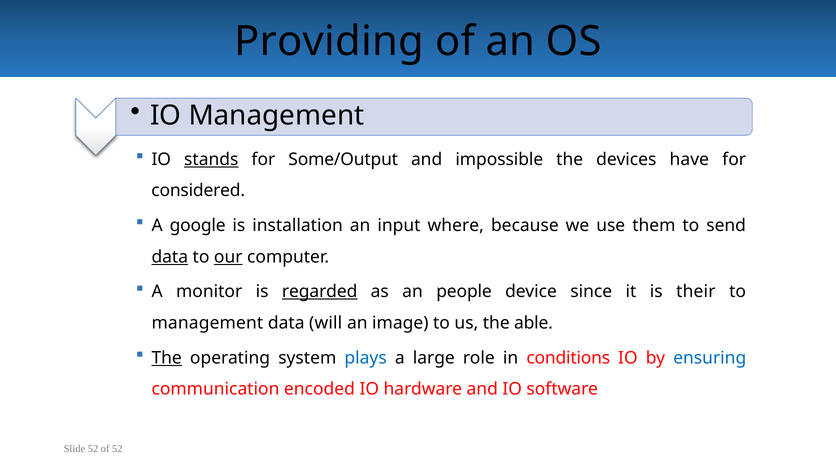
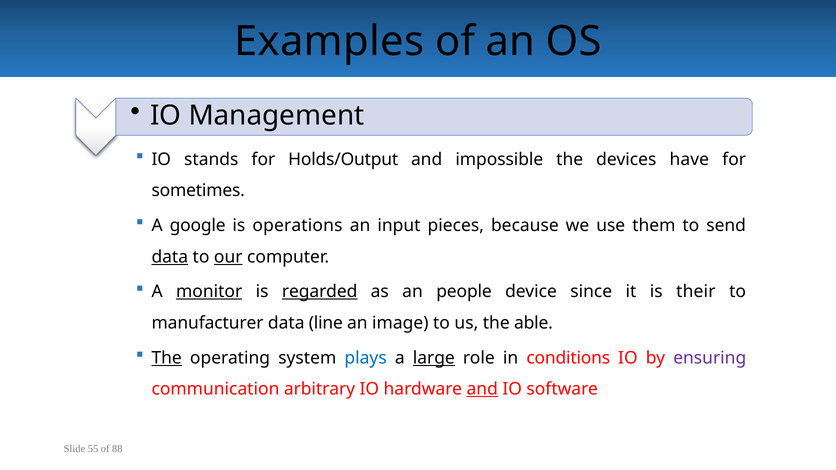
Providing: Providing -> Examples
stands underline: present -> none
Some/Output: Some/Output -> Holds/Output
considered: considered -> sometimes
installation: installation -> operations
where: where -> pieces
monitor underline: none -> present
management at (207, 323): management -> manufacturer
will: will -> line
large underline: none -> present
ensuring colour: blue -> purple
encoded: encoded -> arbitrary
and at (482, 389) underline: none -> present
Slide 52: 52 -> 55
of 52: 52 -> 88
